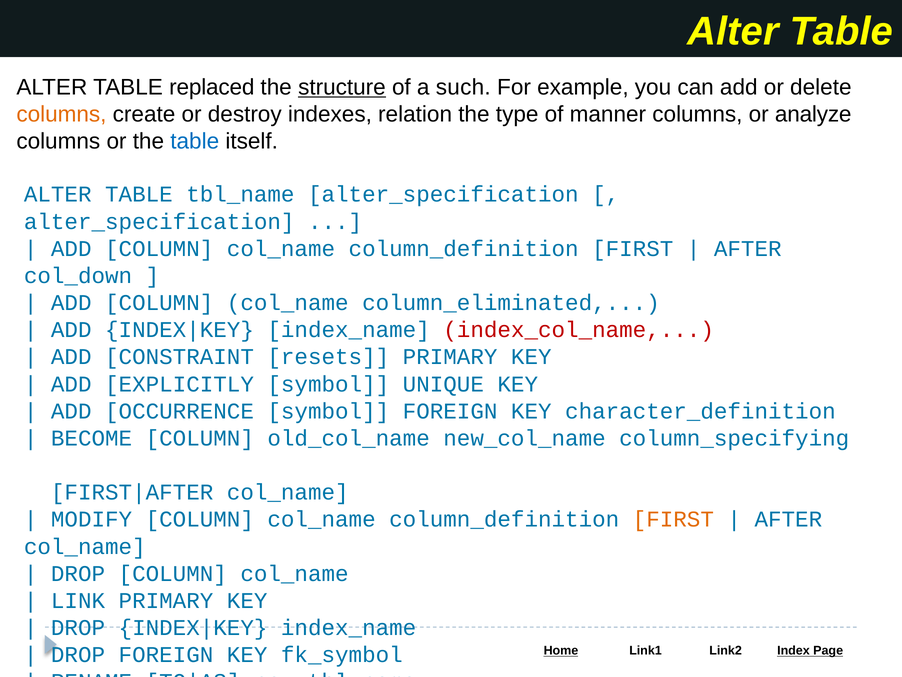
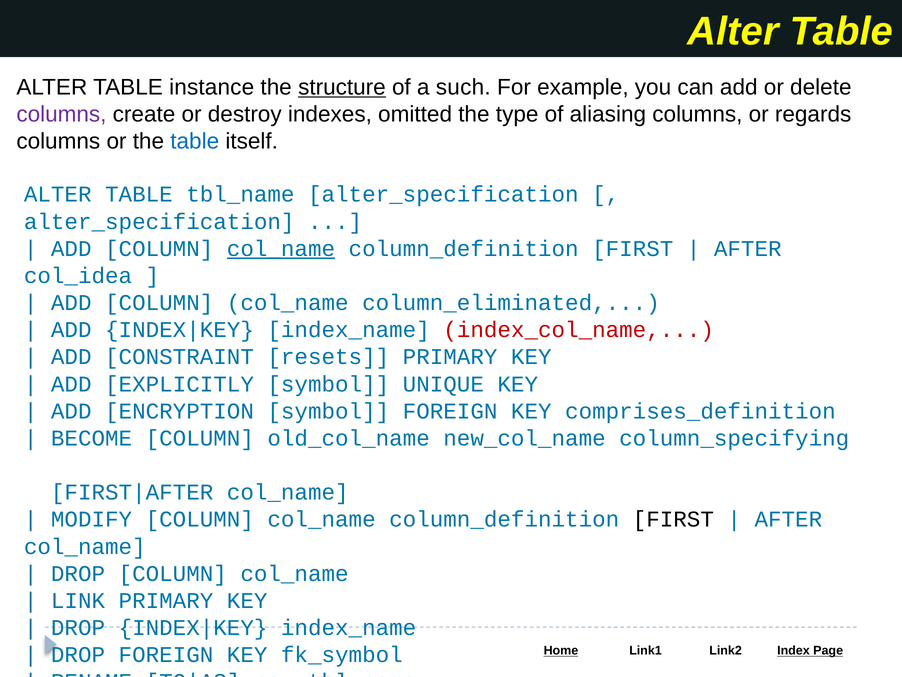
replaced: replaced -> instance
columns at (61, 114) colour: orange -> purple
relation: relation -> omitted
manner: manner -> aliasing
analyze: analyze -> regards
col_name at (281, 248) underline: none -> present
col_down: col_down -> col_idea
OCCURRENCE: OCCURRENCE -> ENCRYPTION
character_definition: character_definition -> comprises_definition
FIRST at (673, 519) colour: orange -> black
